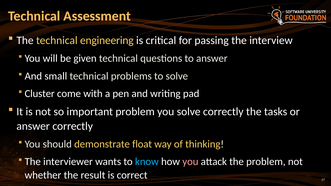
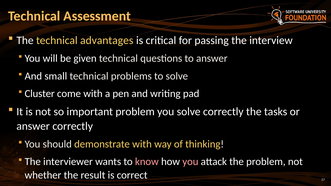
engineering: engineering -> advantages
demonstrate float: float -> with
know colour: light blue -> pink
